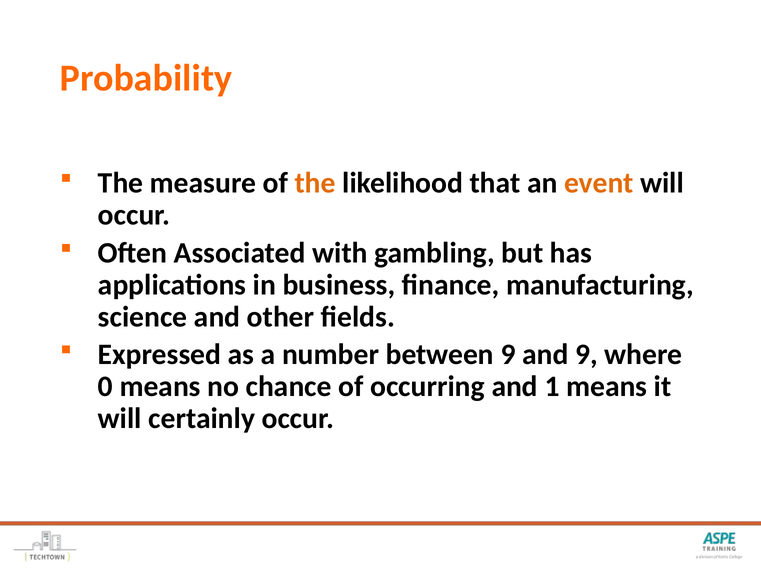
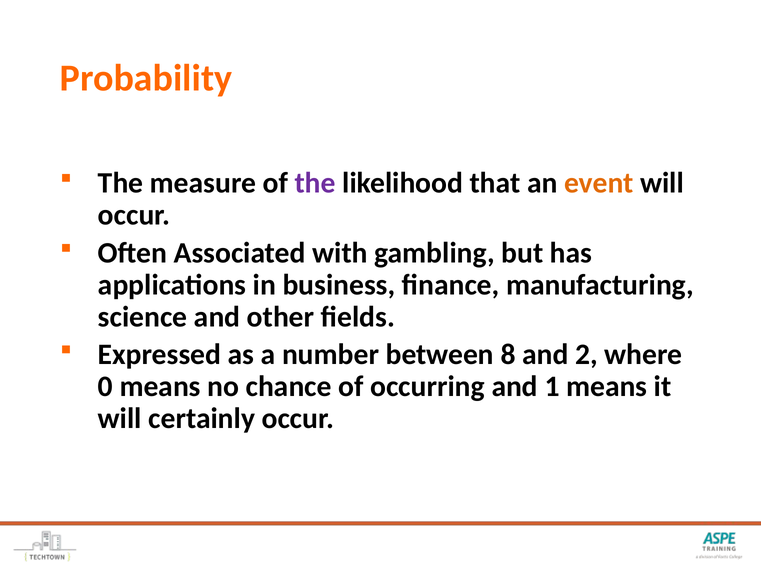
the at (315, 183) colour: orange -> purple
between 9: 9 -> 8
and 9: 9 -> 2
